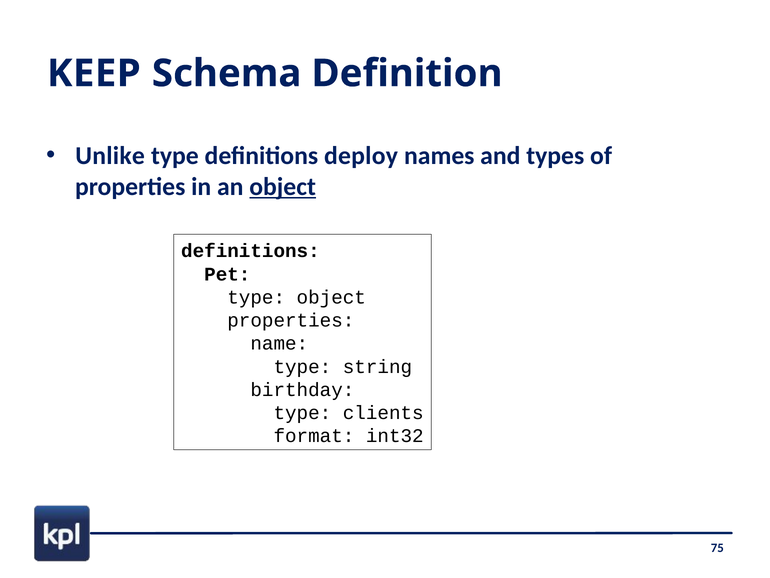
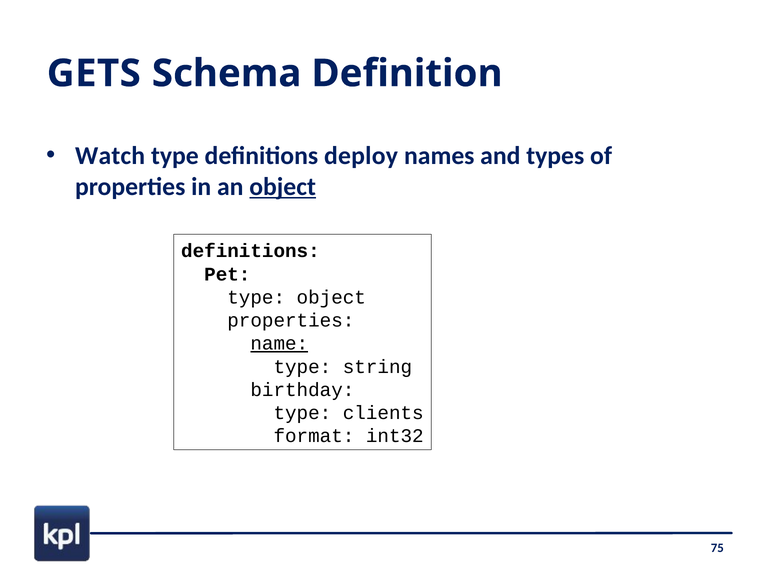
KEEP: KEEP -> GETS
Unlike: Unlike -> Watch
name underline: none -> present
